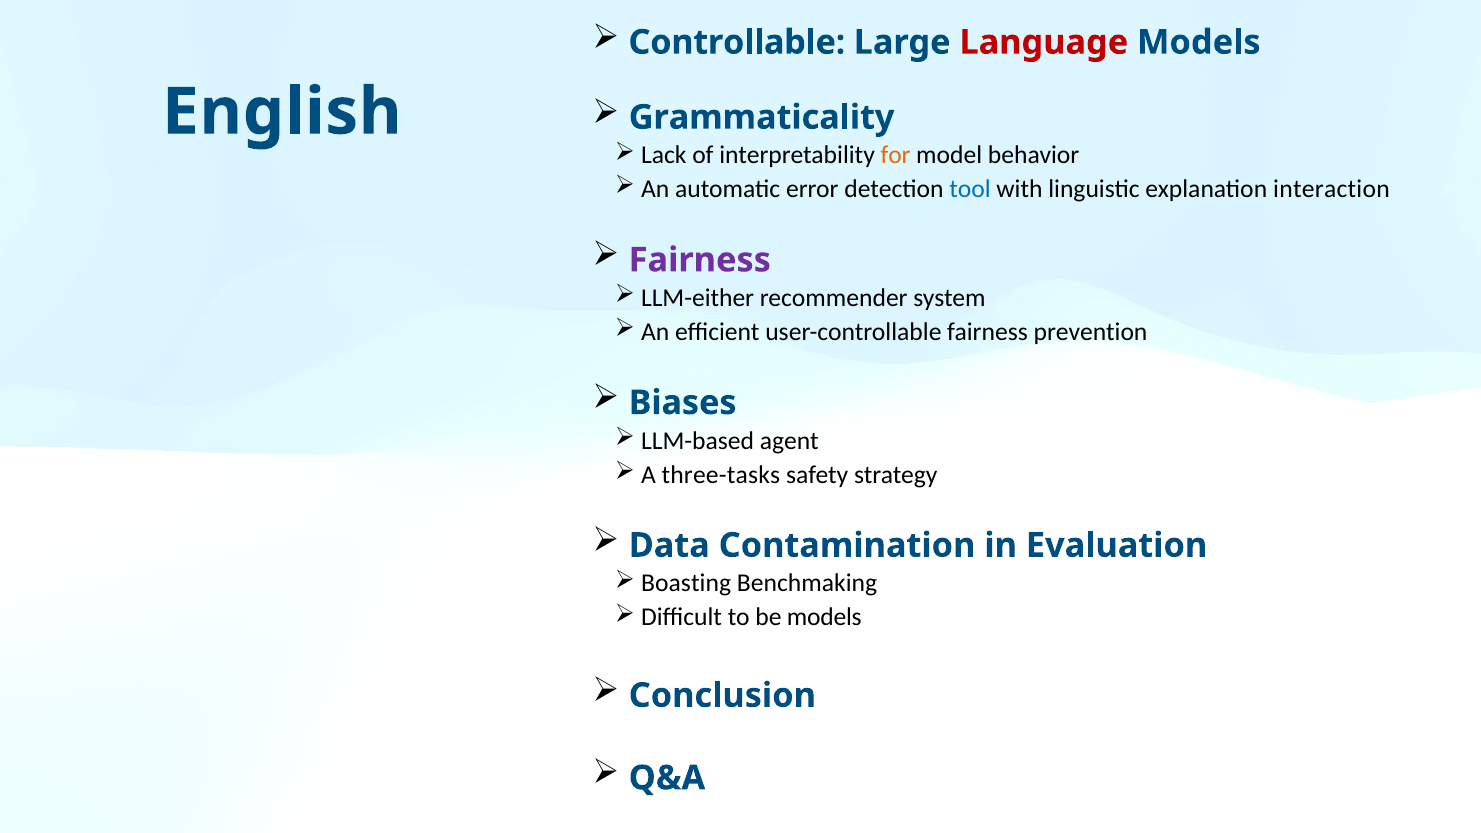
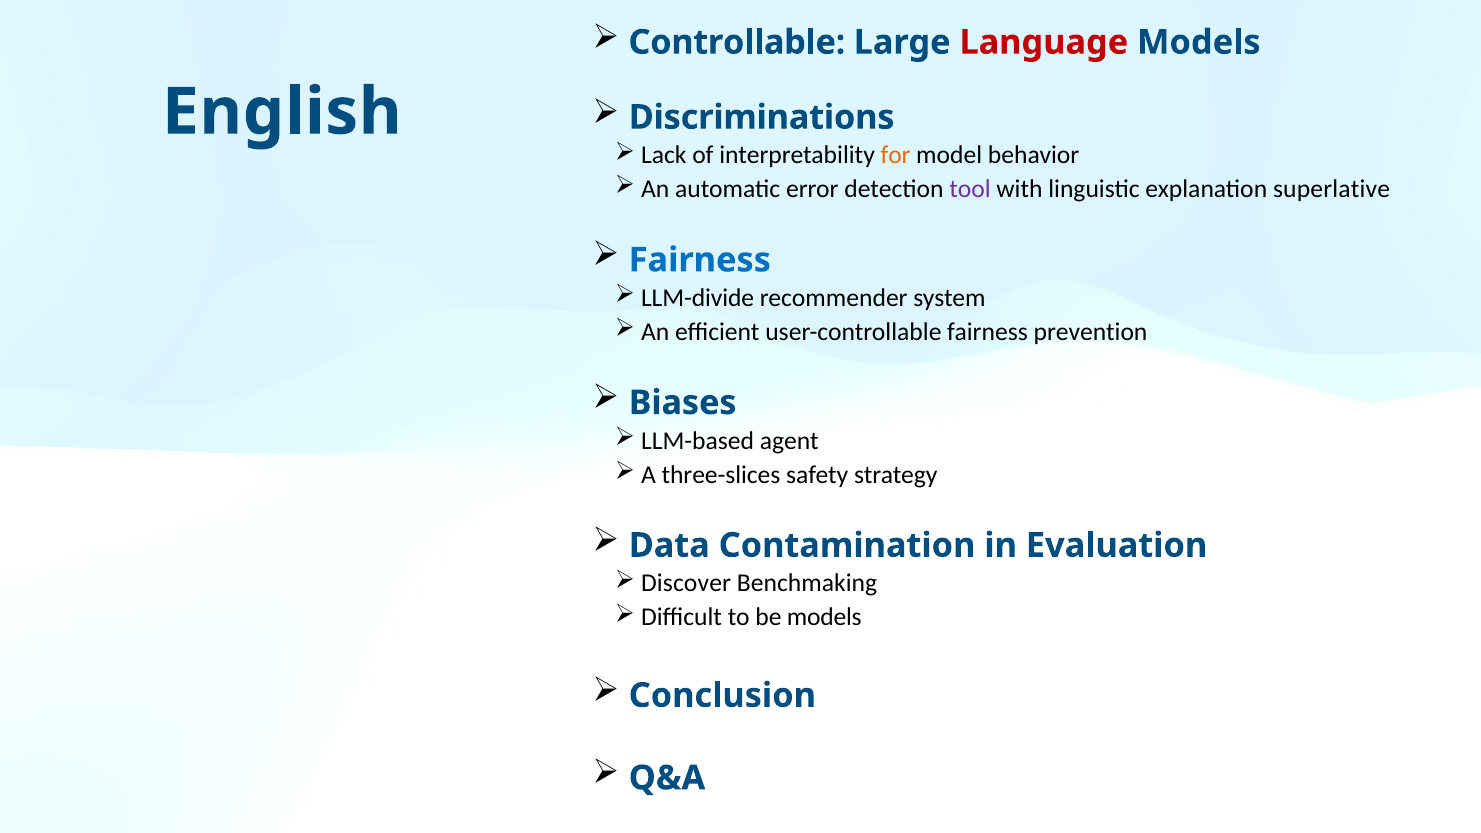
Grammaticality: Grammaticality -> Discriminations
tool colour: blue -> purple
interaction: interaction -> superlative
Fairness at (700, 260) colour: purple -> blue
LLM-either: LLM-either -> LLM-divide
three-tasks: three-tasks -> three-slices
Boasting: Boasting -> Discover
